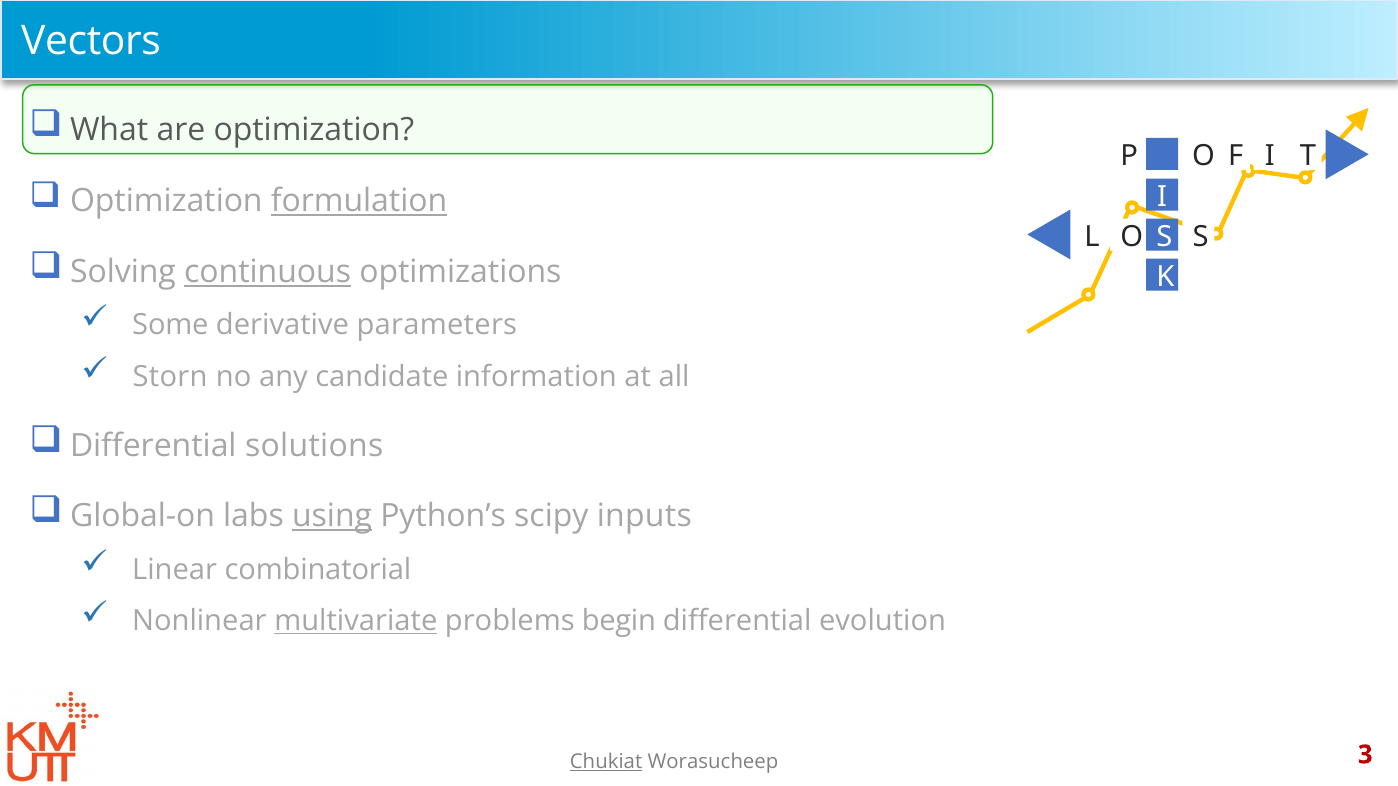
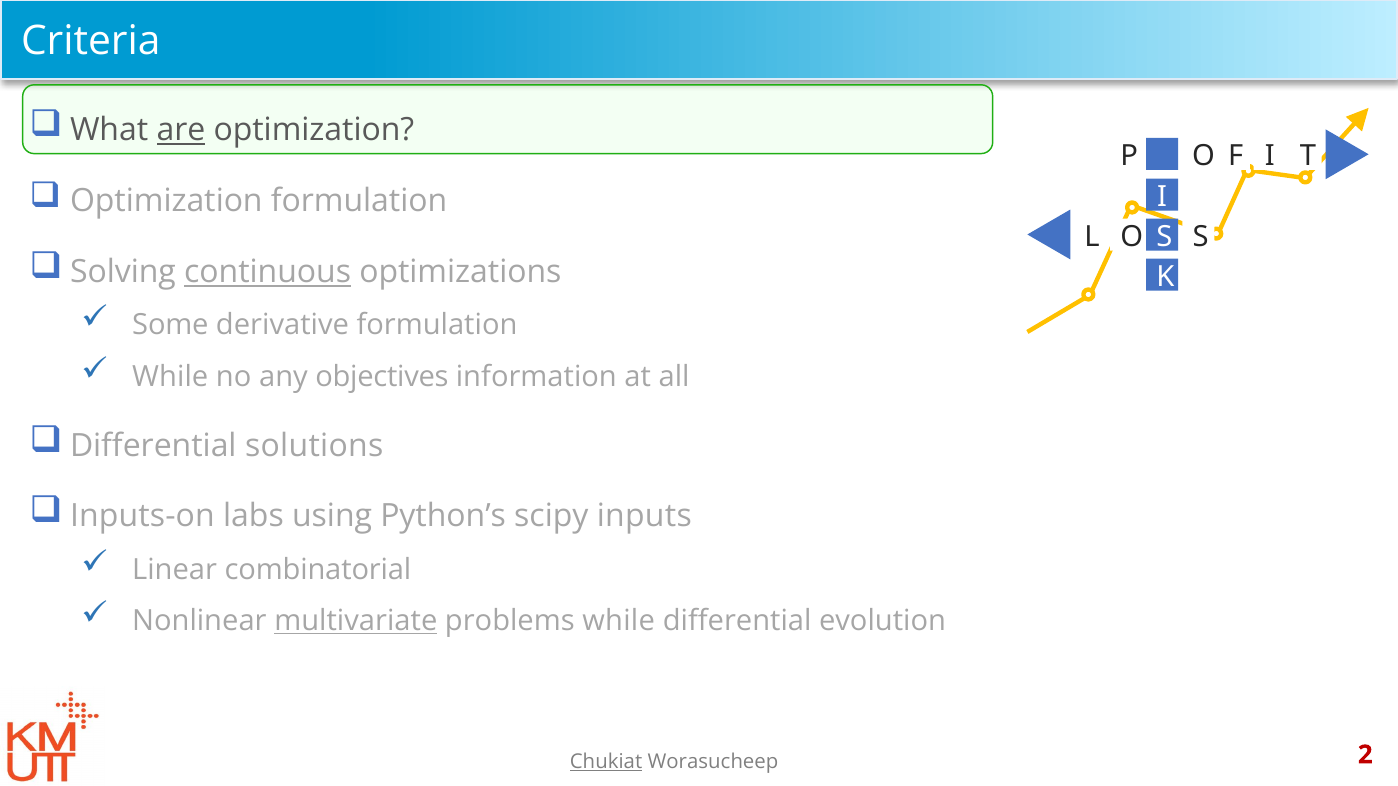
Vectors: Vectors -> Criteria
are underline: none -> present
formulation at (359, 201) underline: present -> none
derivative parameters: parameters -> formulation
Storn at (170, 377): Storn -> While
candidate: candidate -> objectives
Global-on: Global-on -> Inputs-on
using underline: present -> none
problems begin: begin -> while
3: 3 -> 2
